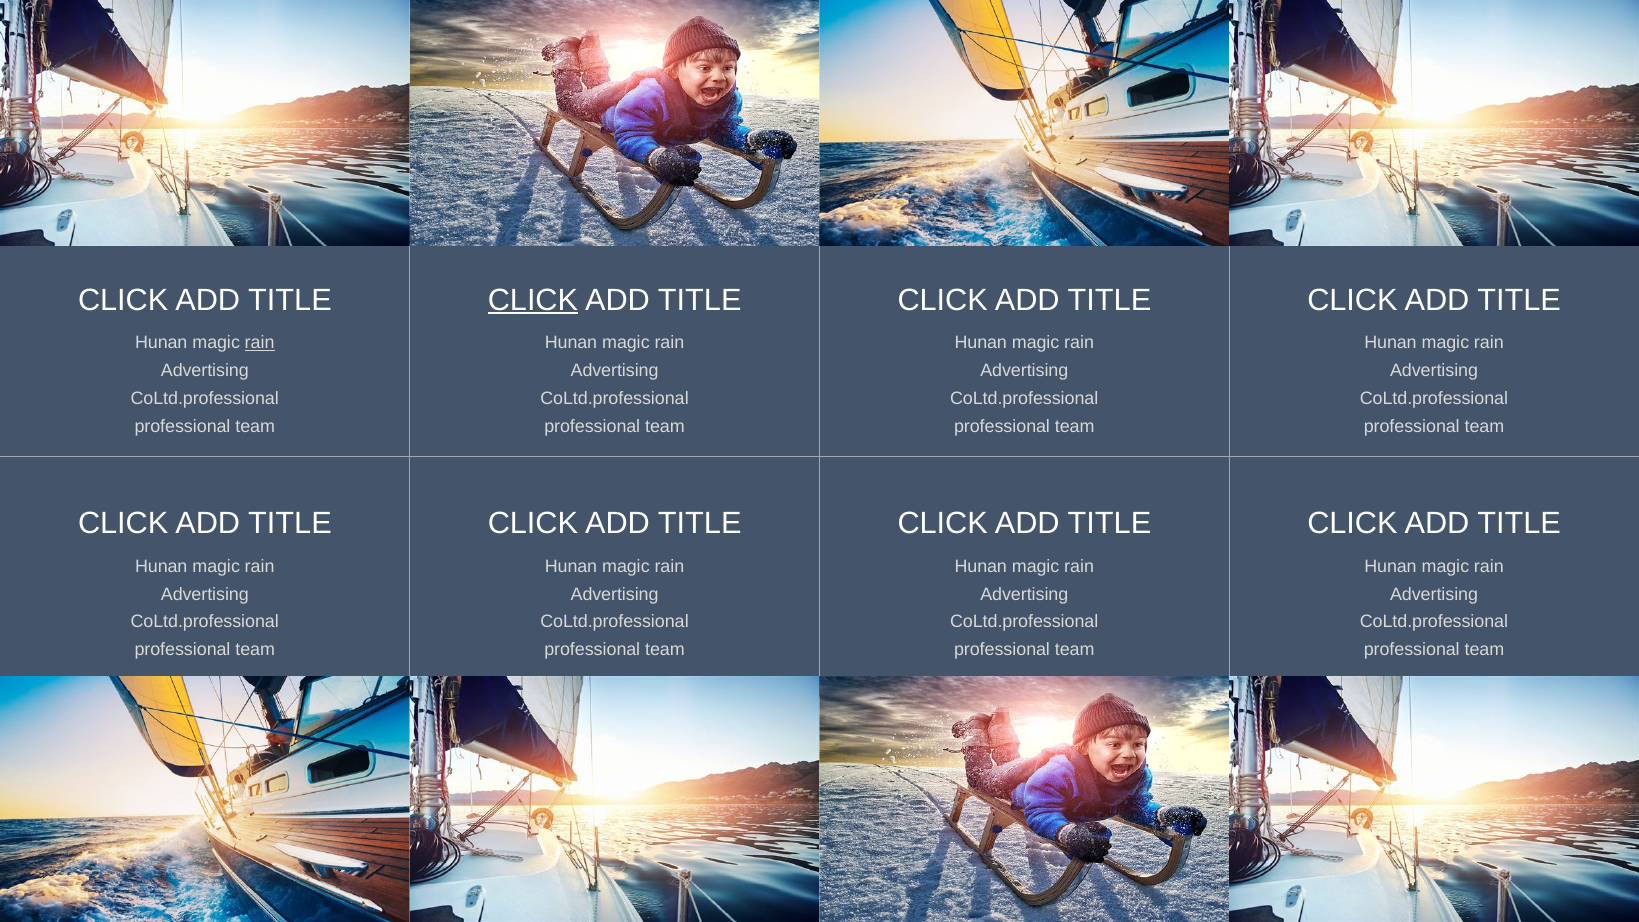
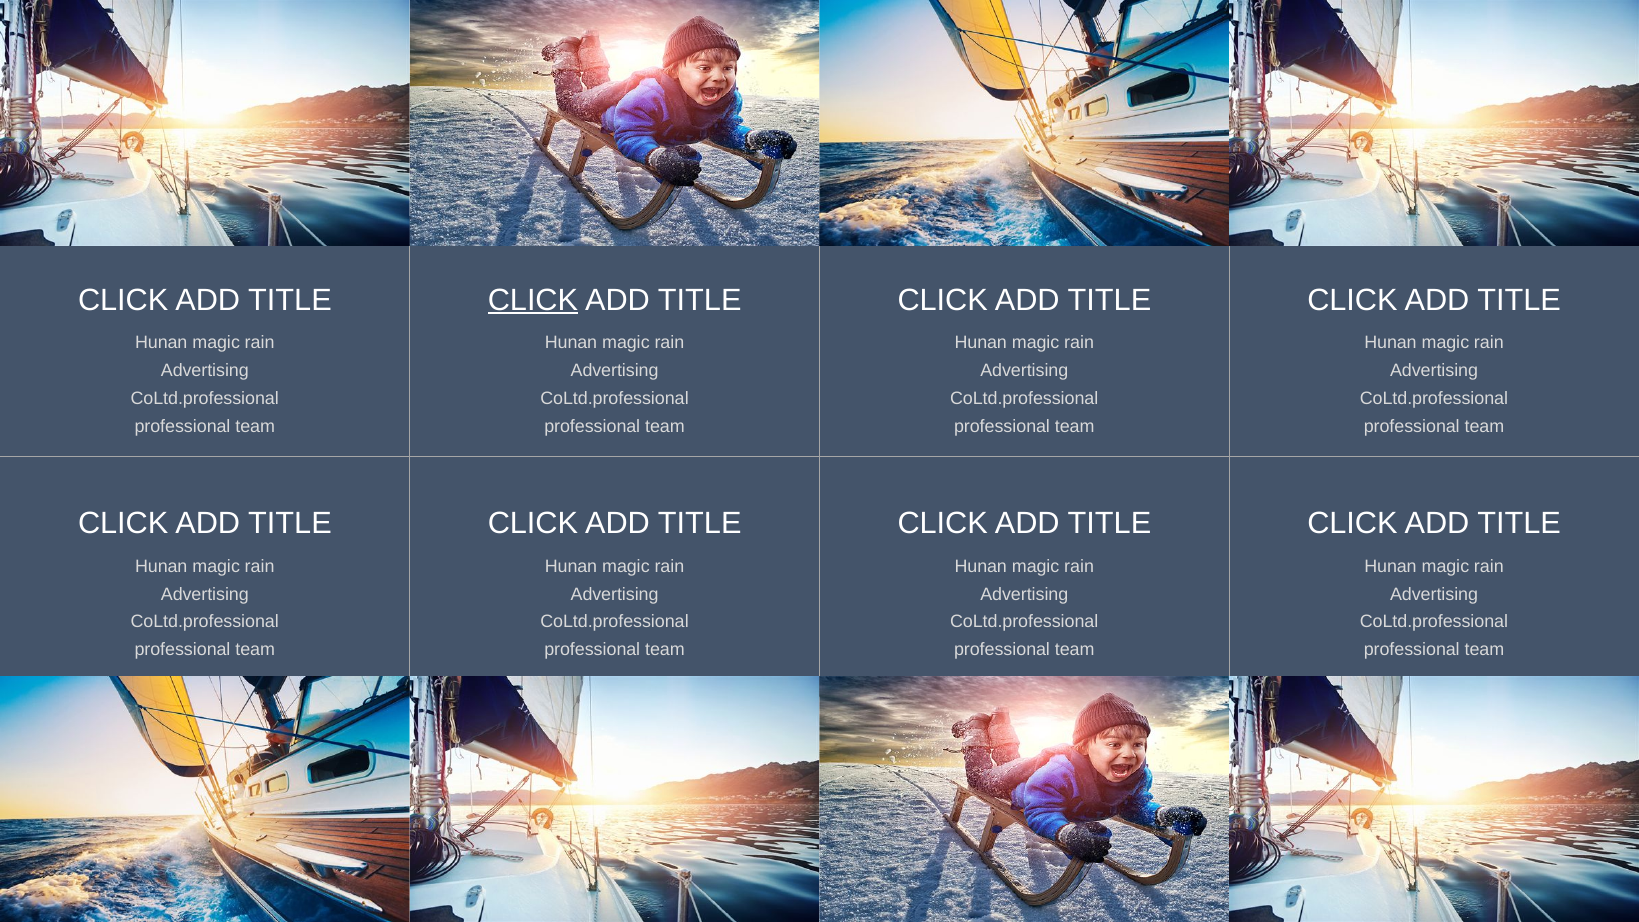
rain at (260, 342) underline: present -> none
